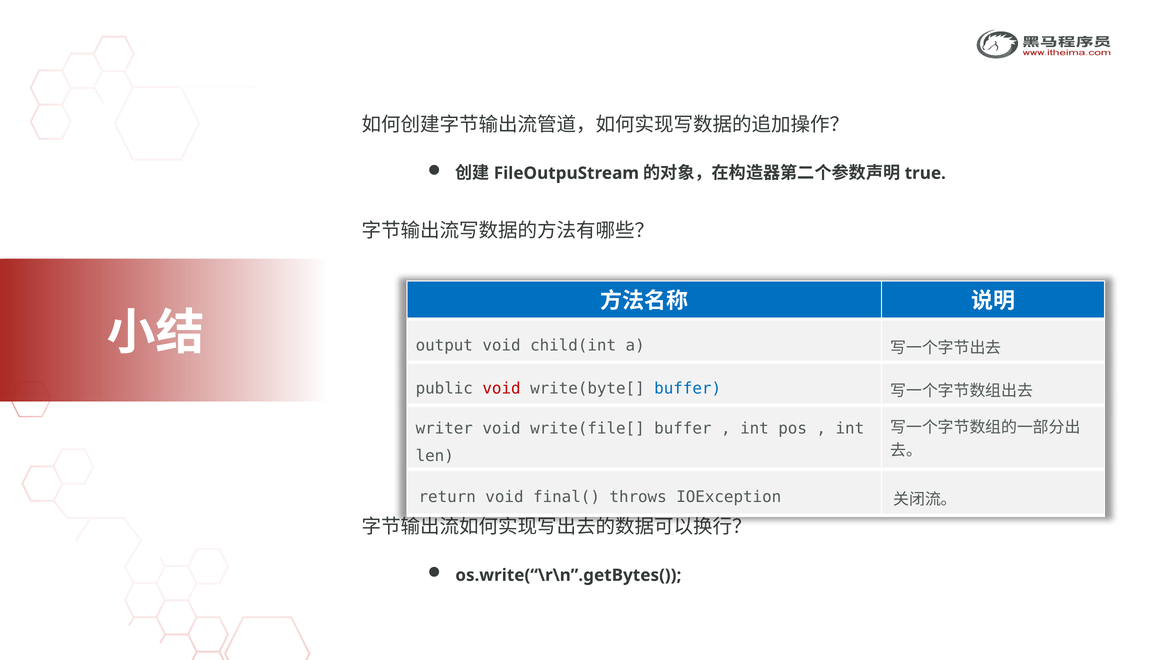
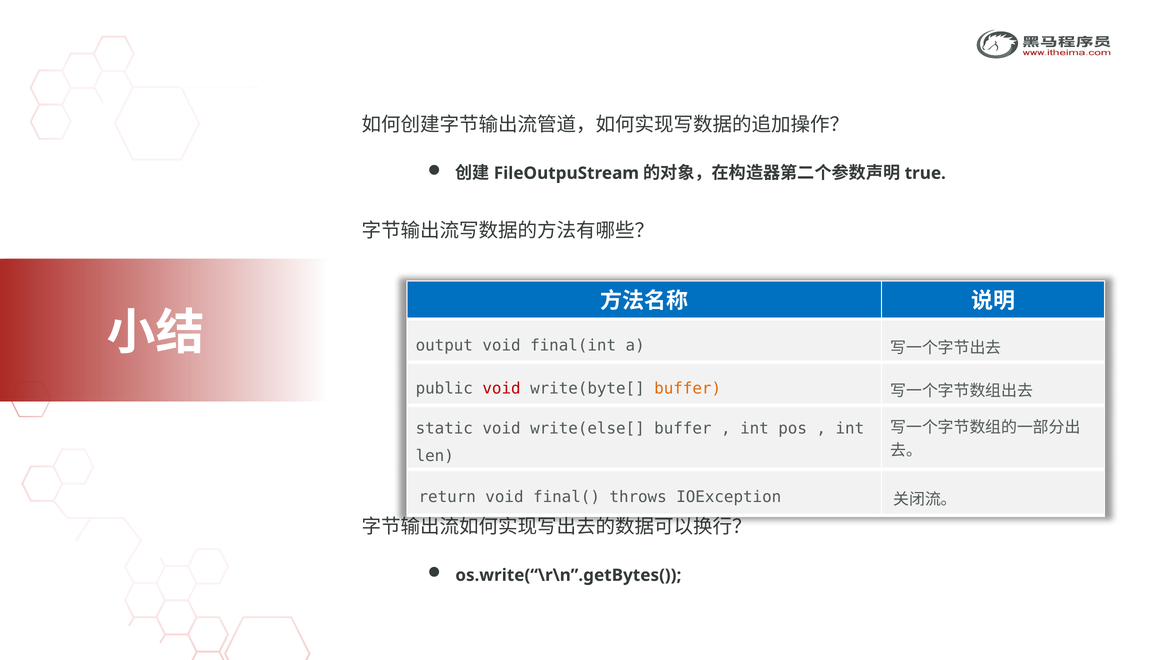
child(int: child(int -> final(int
buffer at (688, 388) colour: blue -> orange
writer: writer -> static
write(file[: write(file[ -> write(else[
